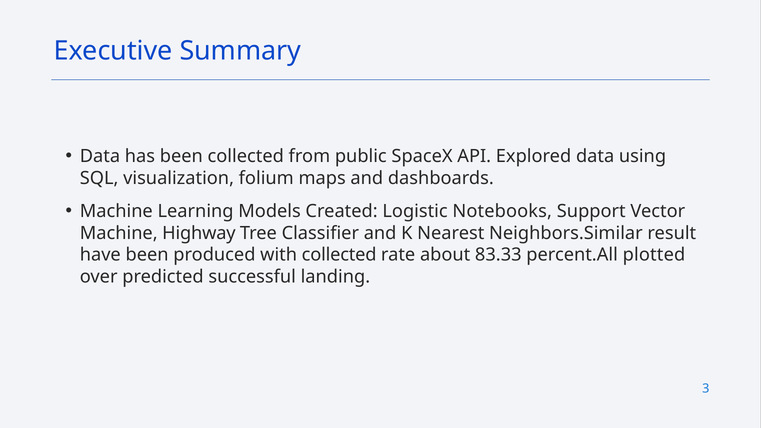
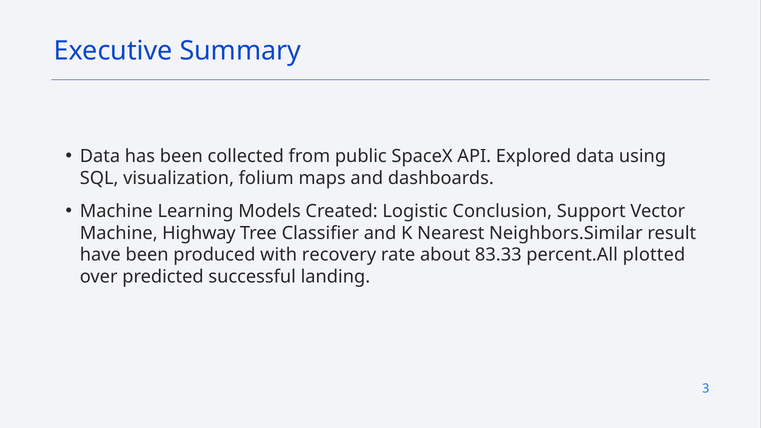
Notebooks: Notebooks -> Conclusion
with collected: collected -> recovery
